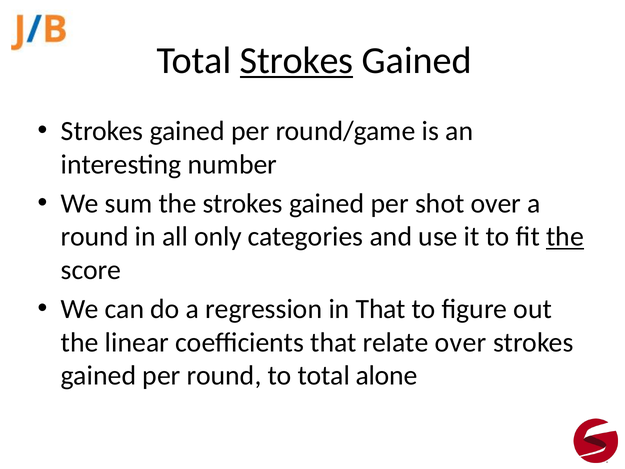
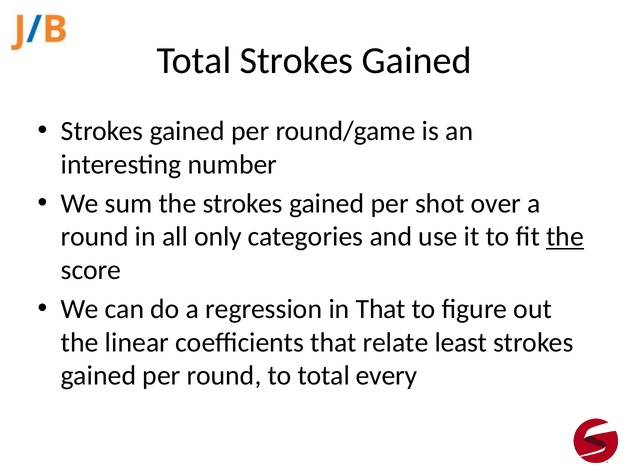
Strokes at (297, 61) underline: present -> none
relate over: over -> least
alone: alone -> every
